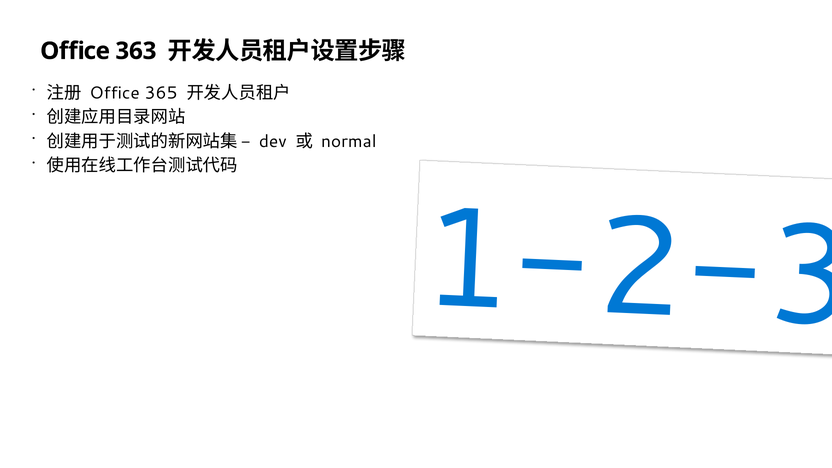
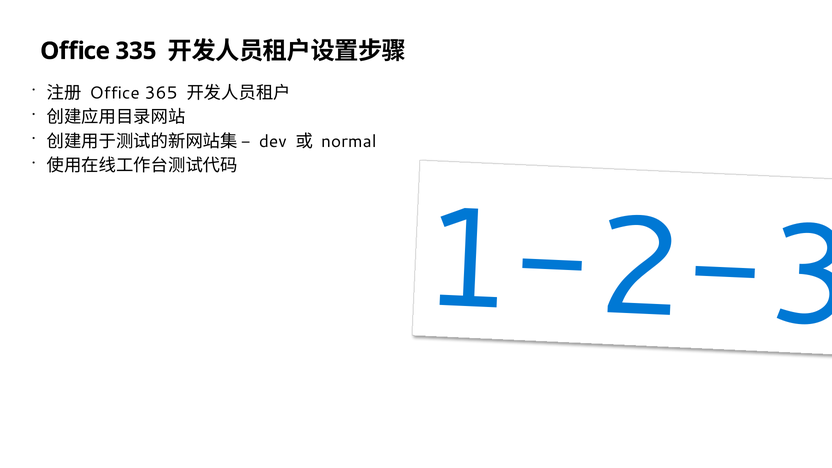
363: 363 -> 335
